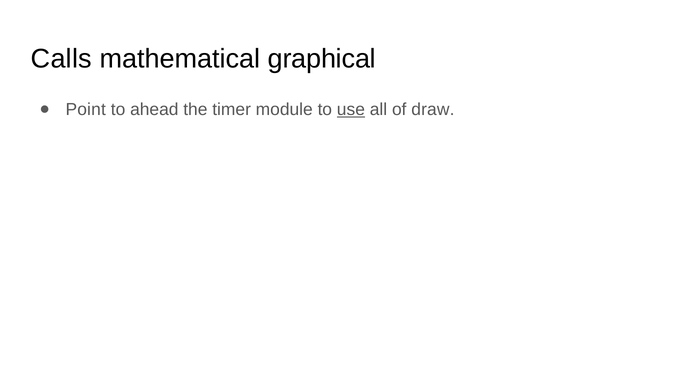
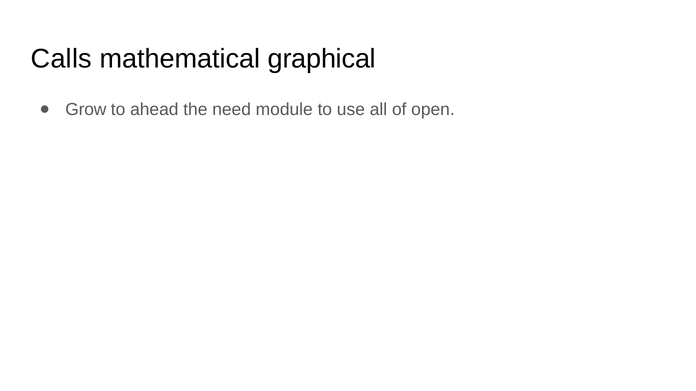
Point: Point -> Grow
timer: timer -> need
use underline: present -> none
draw: draw -> open
